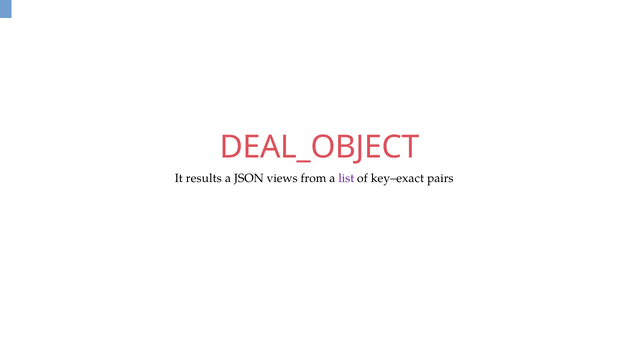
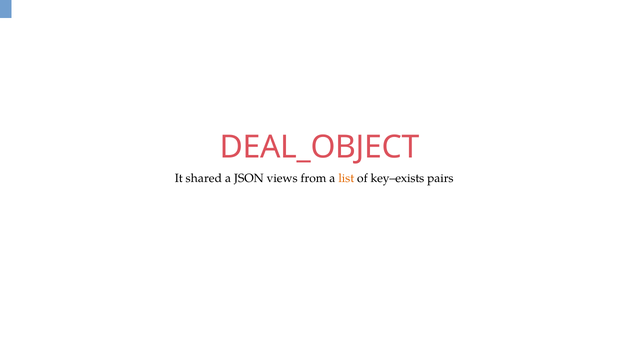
results: results -> shared
list colour: purple -> orange
key–exact: key–exact -> key–exists
